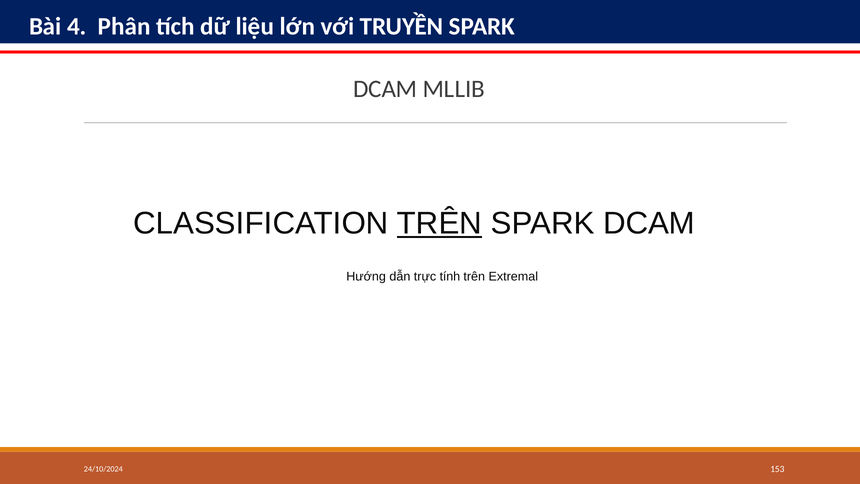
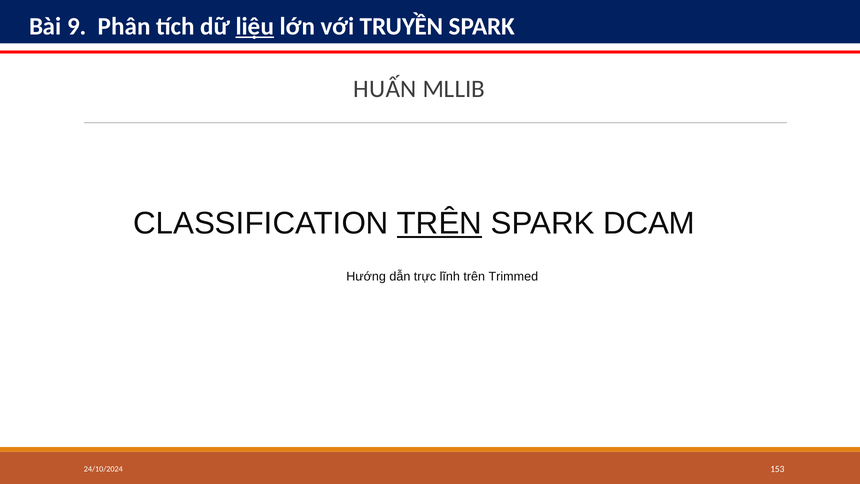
4: 4 -> 9
liệu underline: none -> present
DCAM at (385, 89): DCAM -> HUẤN
tính: tính -> lĩnh
Extremal: Extremal -> Trimmed
